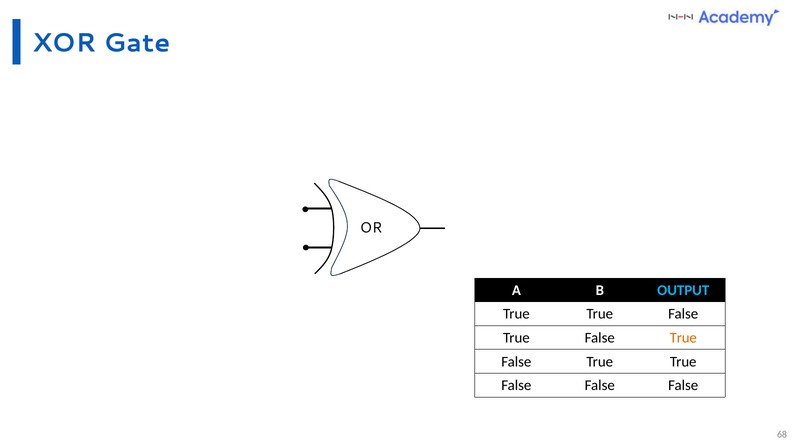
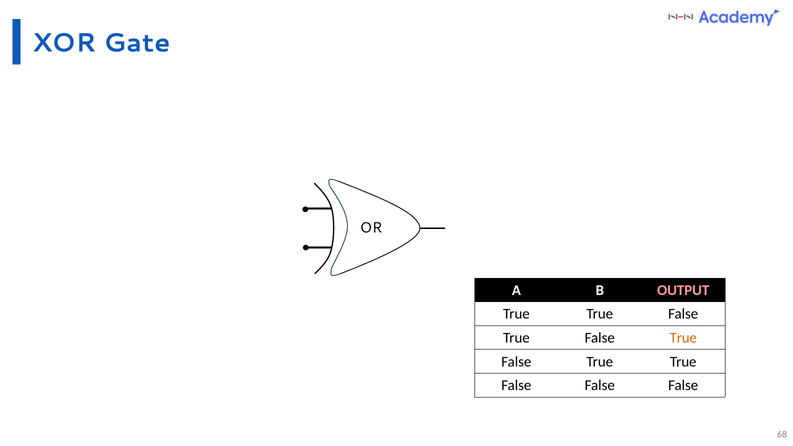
OUTPUT colour: light blue -> pink
